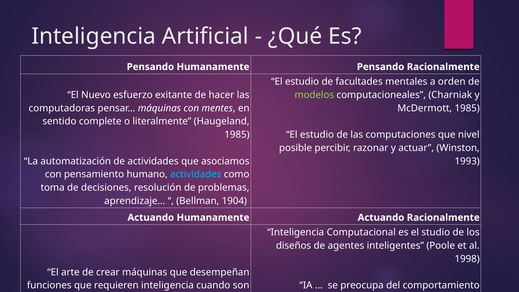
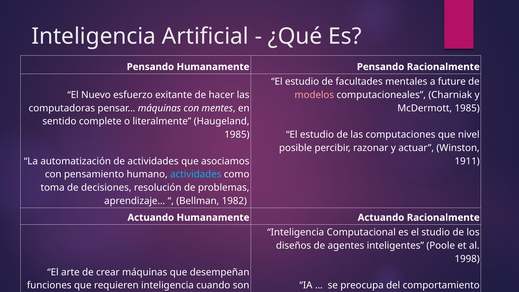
orden: orden -> future
modelos colour: light green -> pink
1993: 1993 -> 1911
1904: 1904 -> 1982
